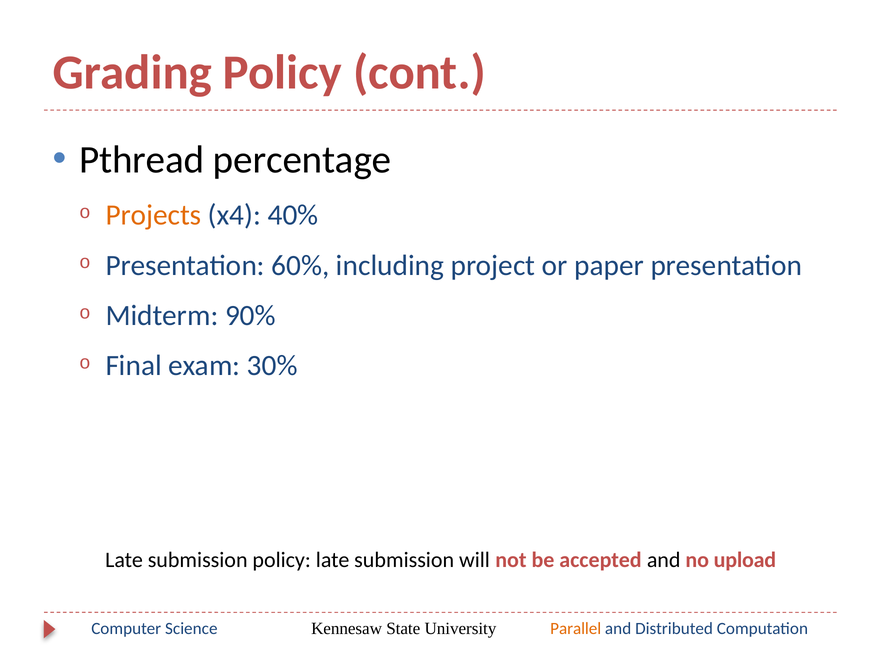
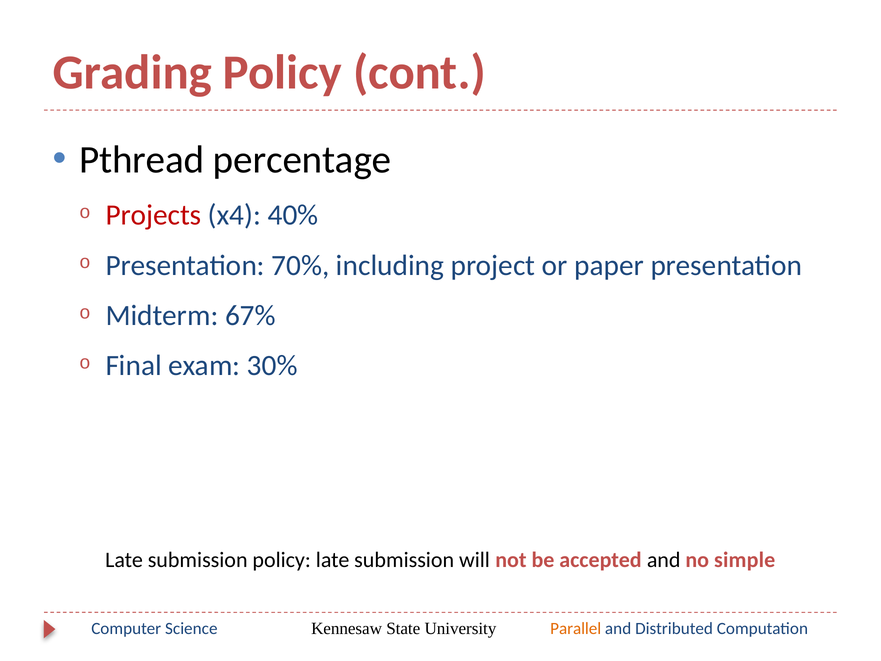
Projects colour: orange -> red
60%: 60% -> 70%
90%: 90% -> 67%
upload: upload -> simple
